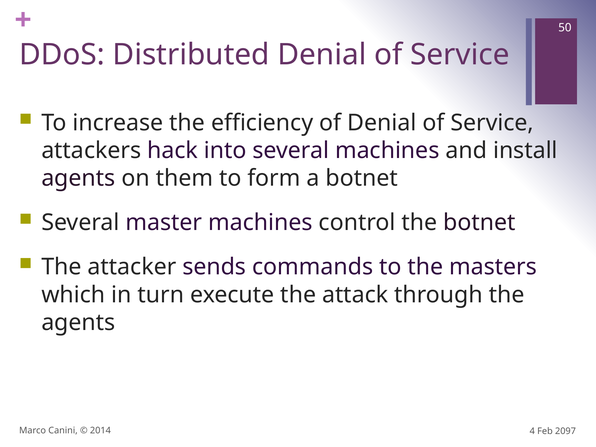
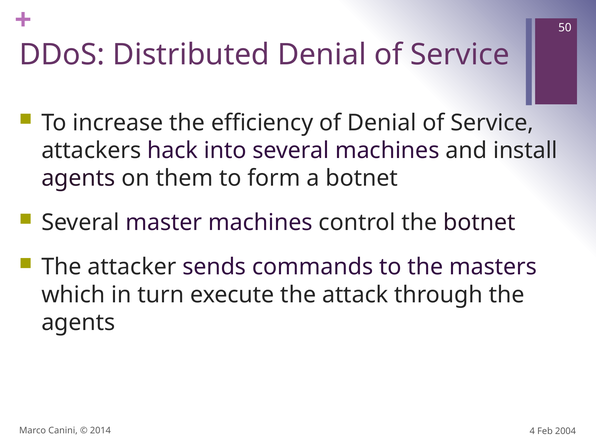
2097: 2097 -> 2004
